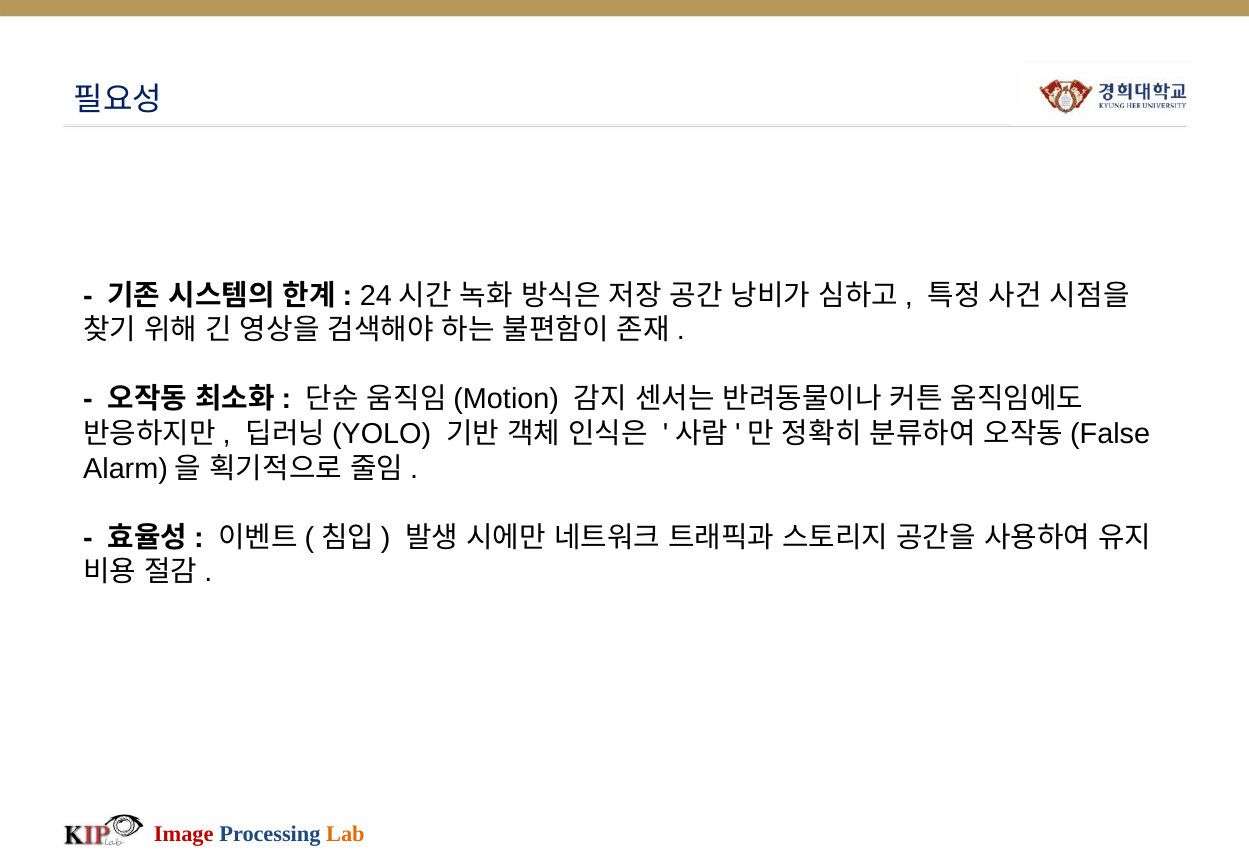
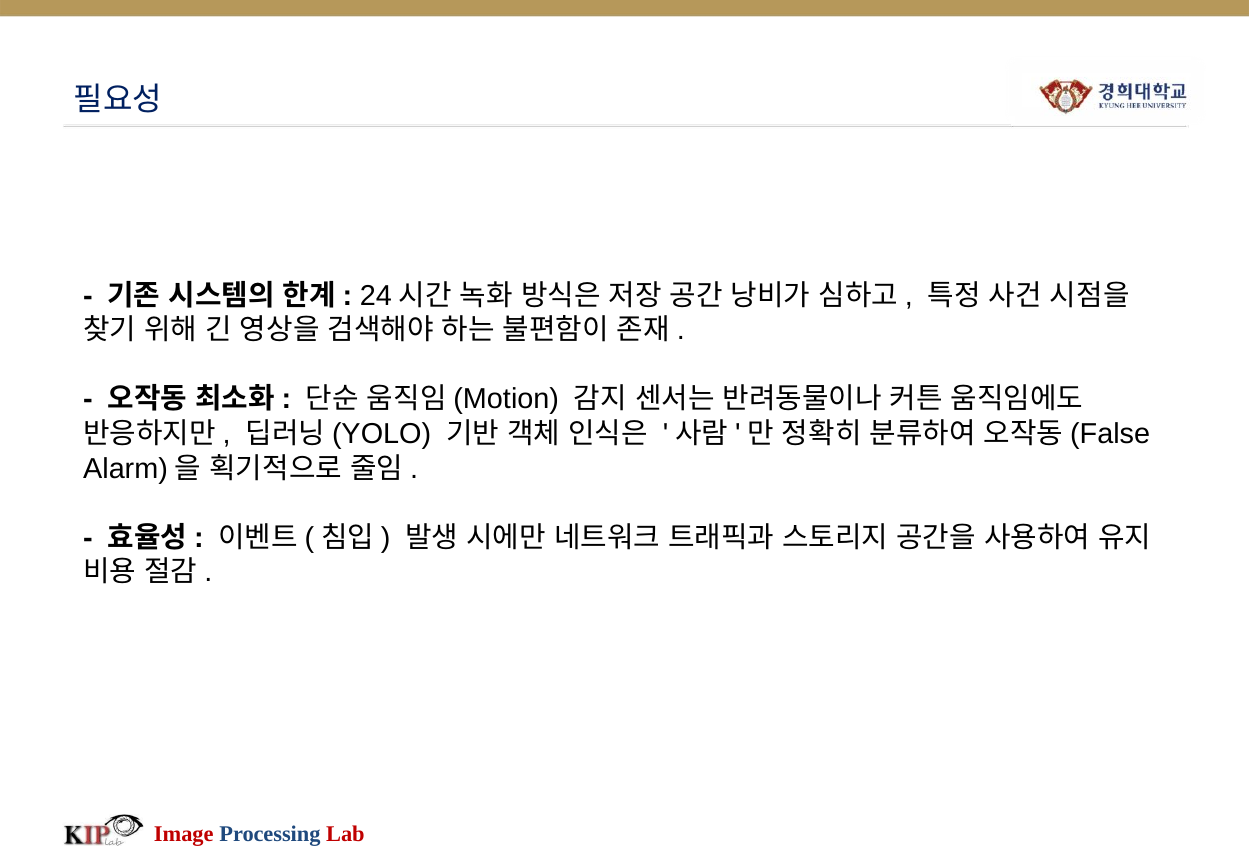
Lab colour: orange -> red
